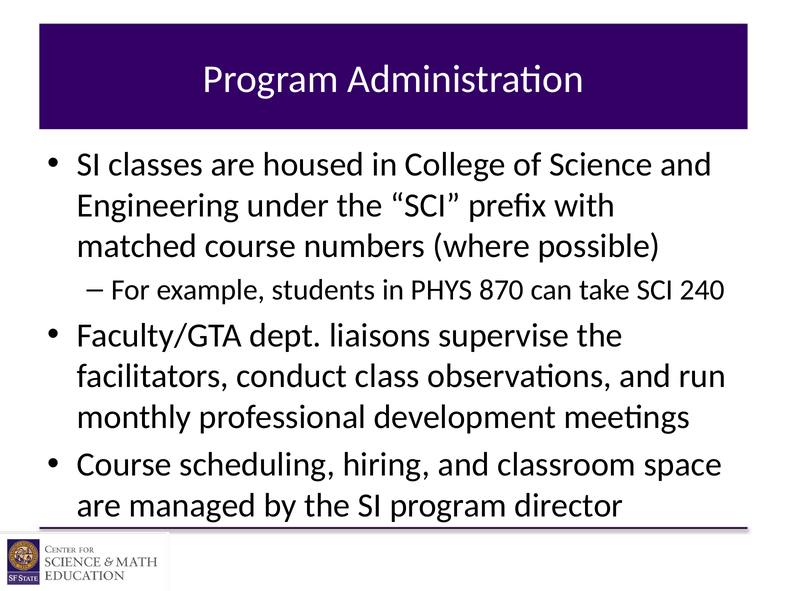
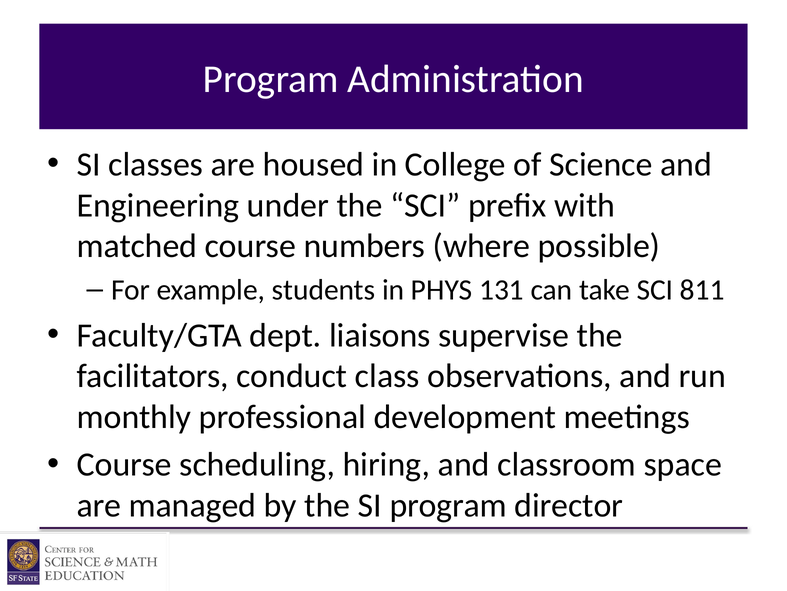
870: 870 -> 131
240: 240 -> 811
